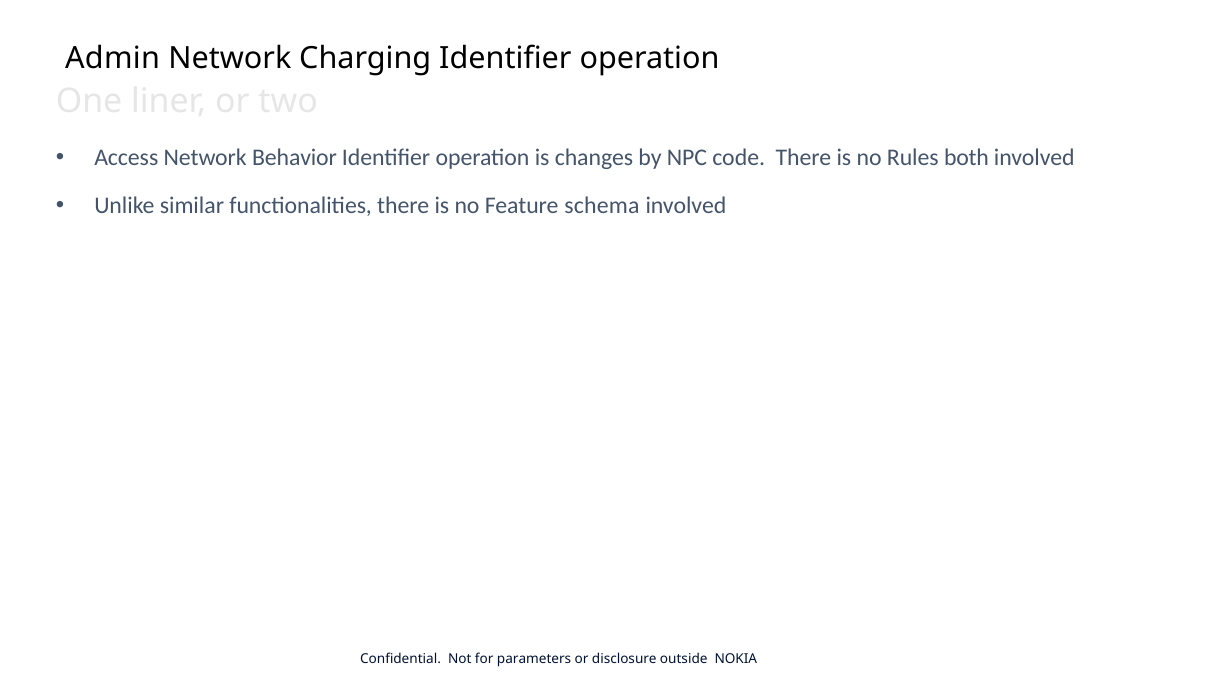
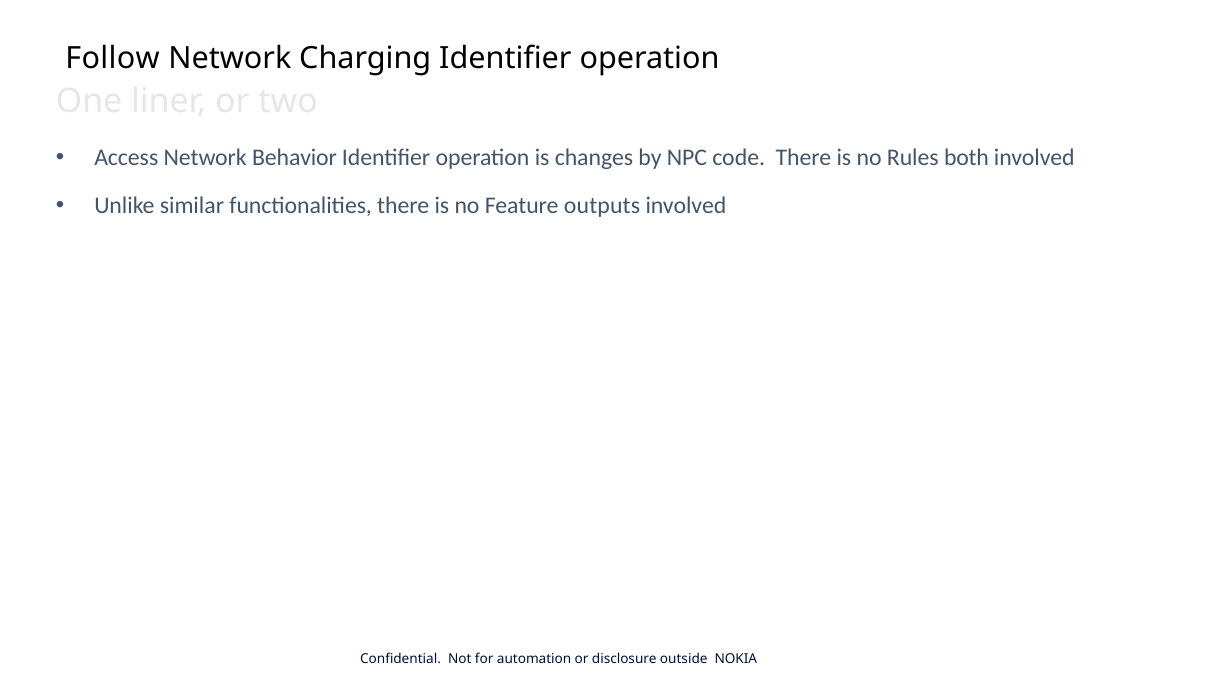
Admin: Admin -> Follow
schema: schema -> outputs
parameters: parameters -> automation
